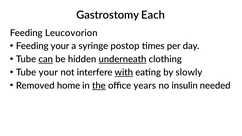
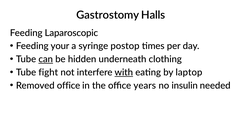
Each: Each -> Halls
Leucovorion: Leucovorion -> Laparoscopic
underneath underline: present -> none
Tube your: your -> fight
slowly: slowly -> laptop
Removed home: home -> office
the underline: present -> none
